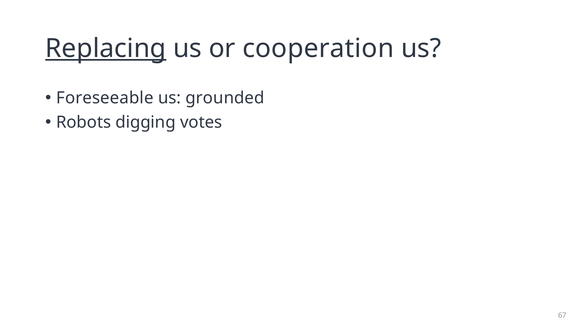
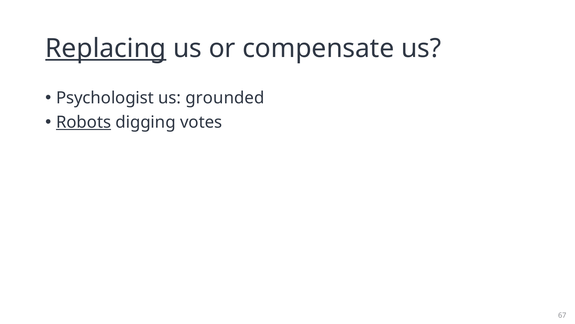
cooperation: cooperation -> compensate
Foreseeable: Foreseeable -> Psychologist
Robots underline: none -> present
